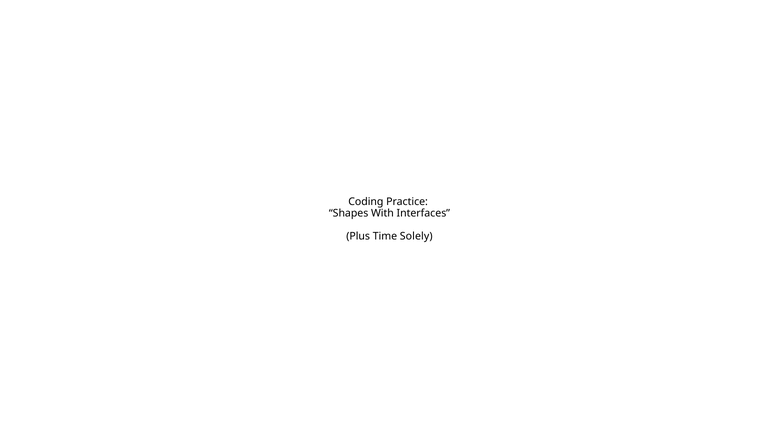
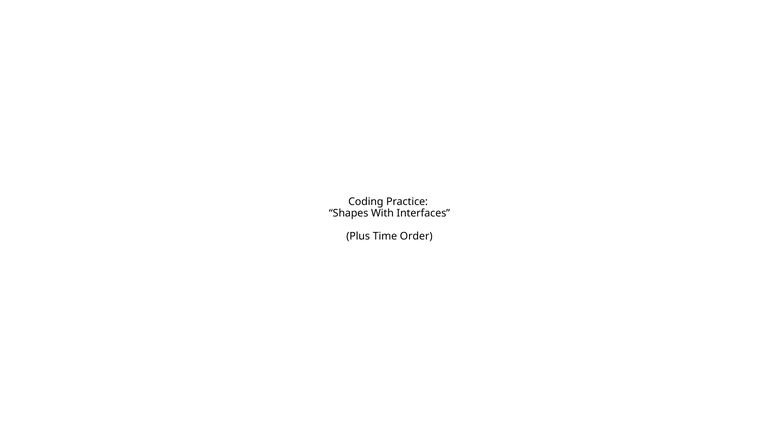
Solely: Solely -> Order
